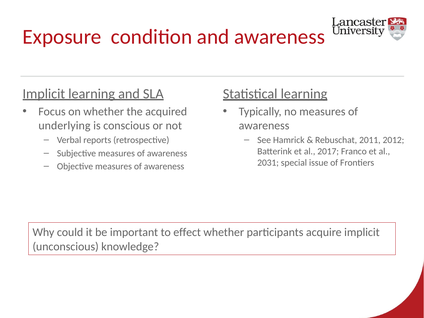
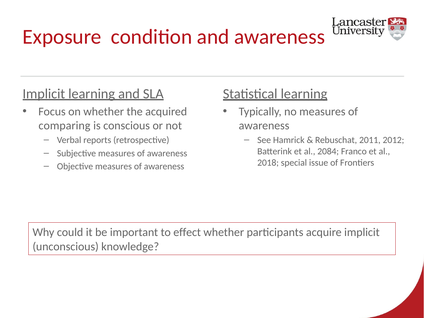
underlying: underlying -> comparing
2017: 2017 -> 2084
2031: 2031 -> 2018
